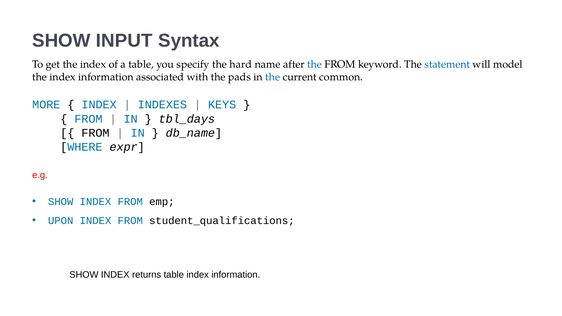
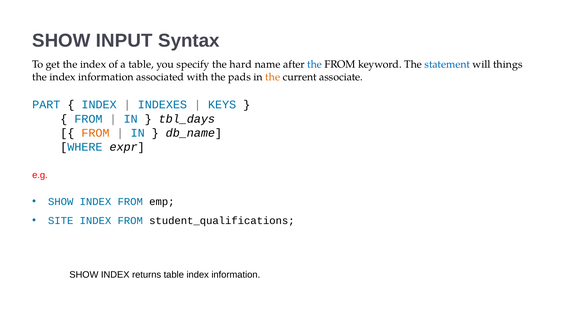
model: model -> things
the at (273, 77) colour: blue -> orange
common: common -> associate
MORE: MORE -> PART
FROM at (95, 133) colour: black -> orange
UPON: UPON -> SITE
